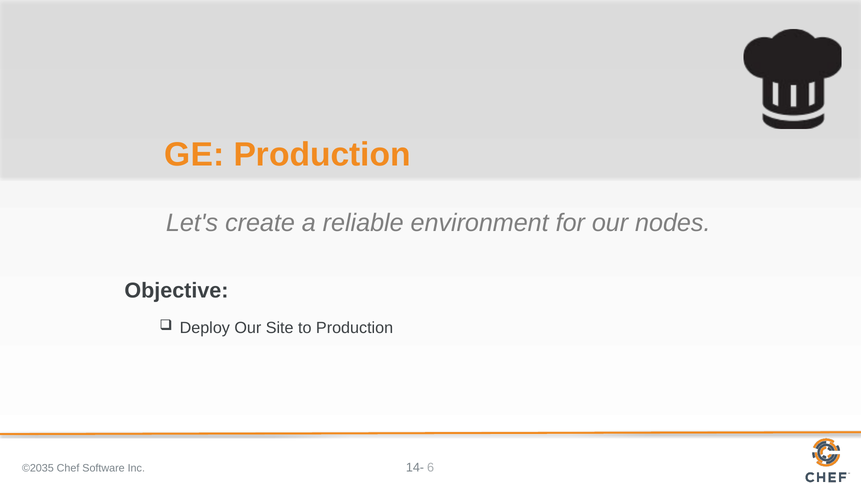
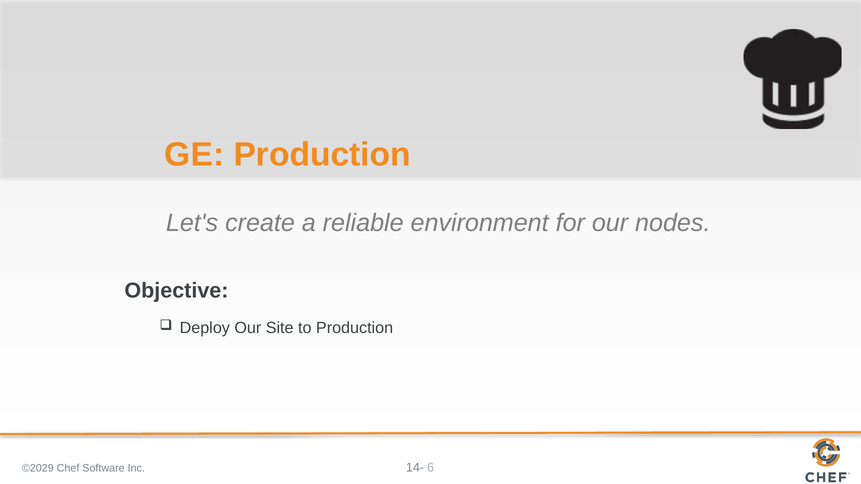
©2035: ©2035 -> ©2029
